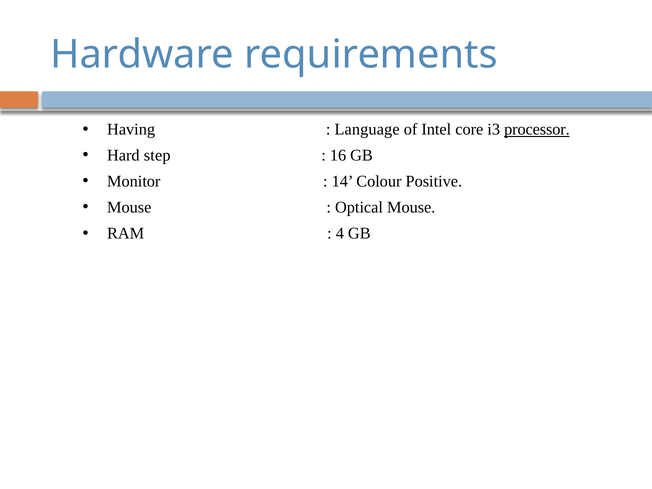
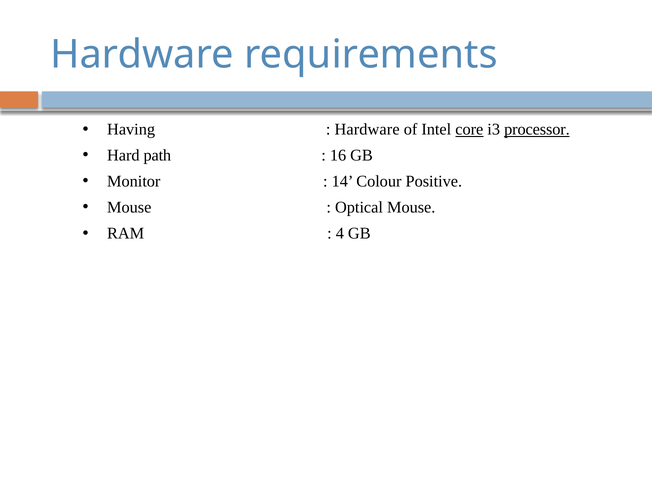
Language at (367, 130): Language -> Hardware
core underline: none -> present
step: step -> path
